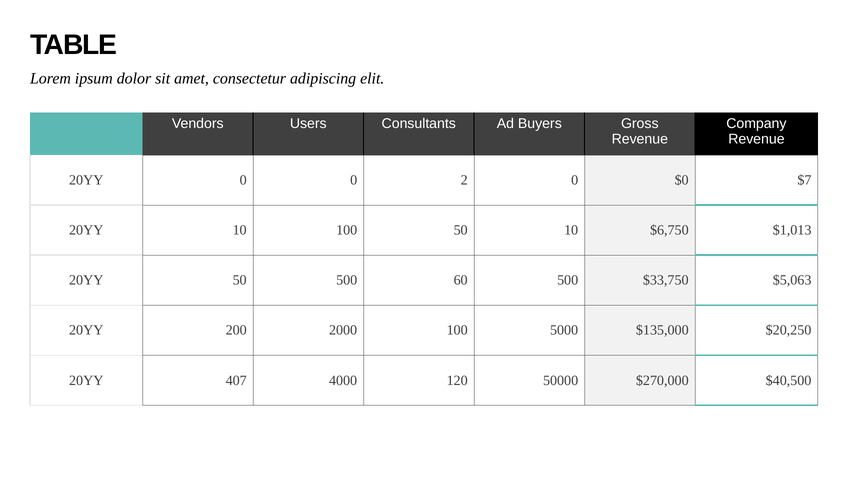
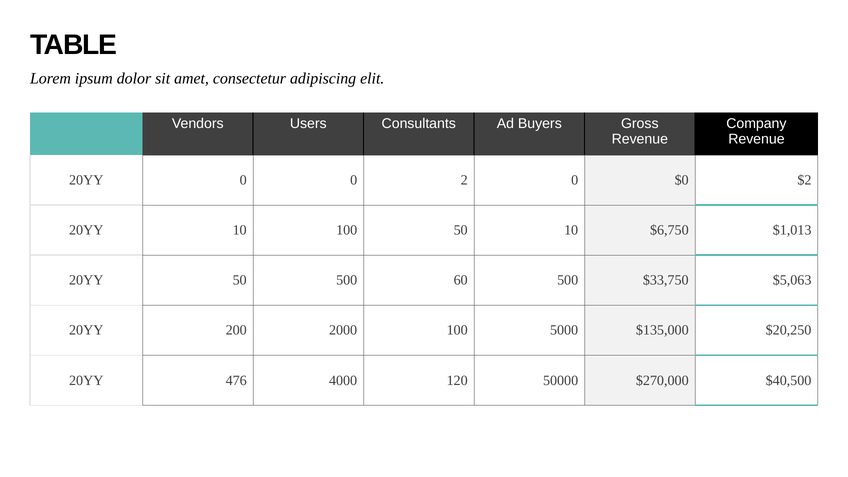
$7: $7 -> $2
407: 407 -> 476
